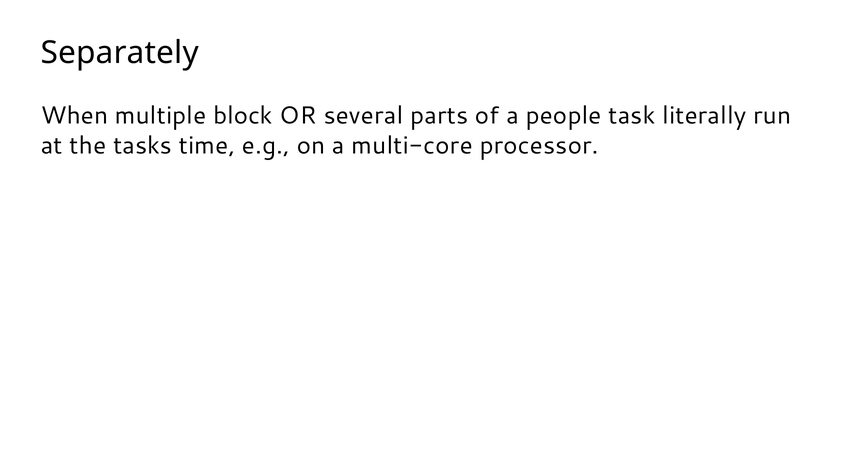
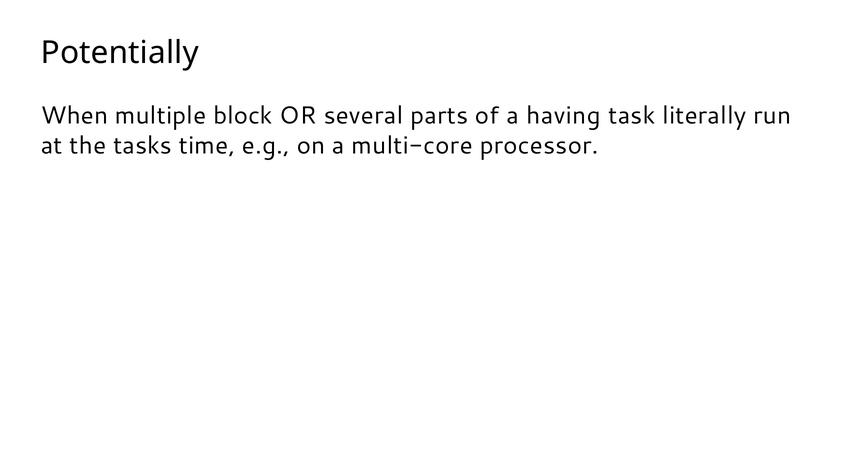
Separately: Separately -> Potentially
people: people -> having
